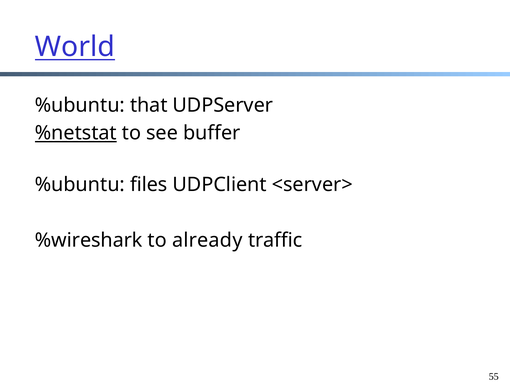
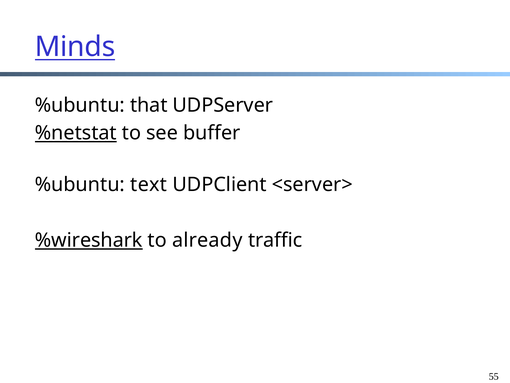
World: World -> Minds
files: files -> text
%wireshark underline: none -> present
